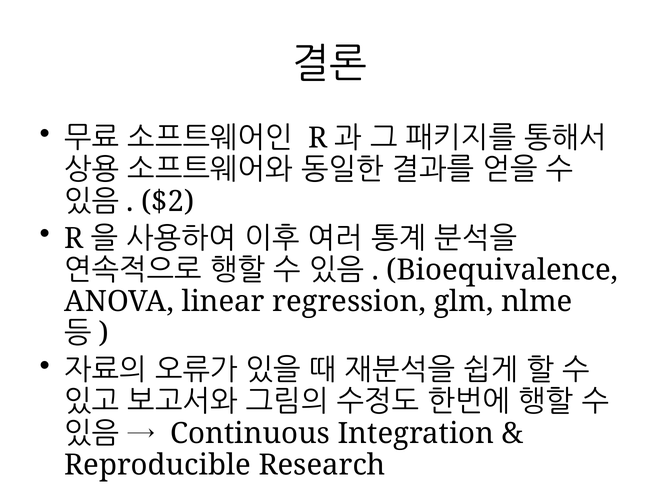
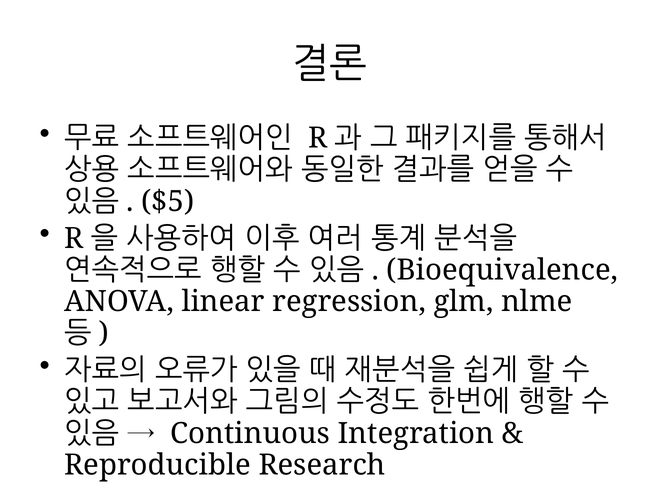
$2: $2 -> $5
